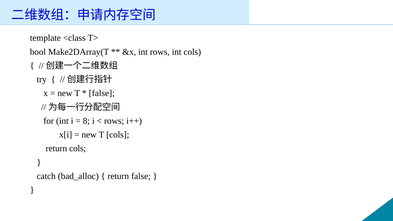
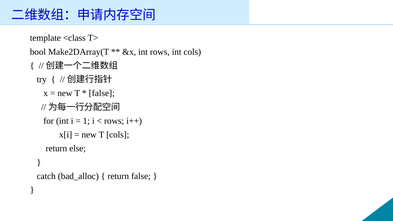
8: 8 -> 1
return cols: cols -> else
